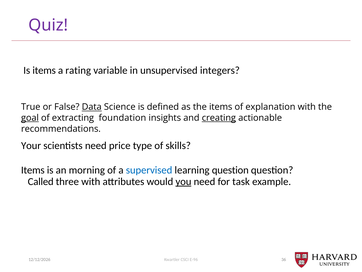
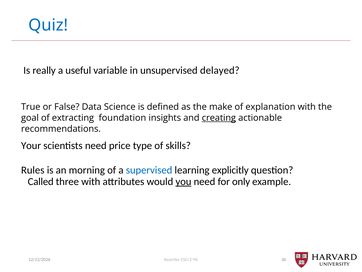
Quiz colour: purple -> blue
Is items: items -> really
rating: rating -> useful
integers: integers -> delayed
Data underline: present -> none
the items: items -> make
goal underline: present -> none
Items at (33, 170): Items -> Rules
learning question: question -> explicitly
task: task -> only
